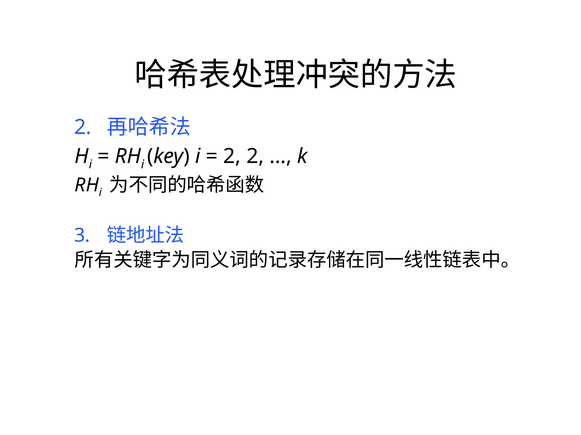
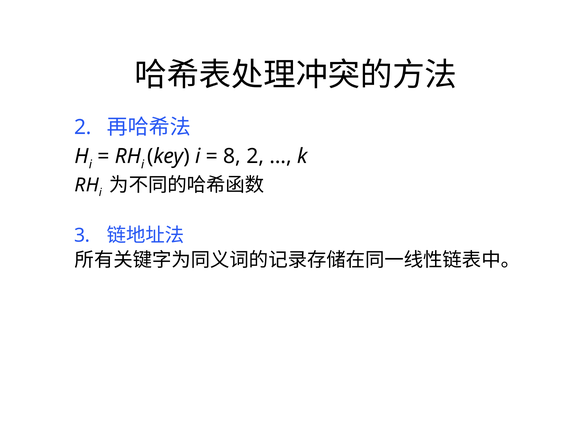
2 at (232, 157): 2 -> 8
